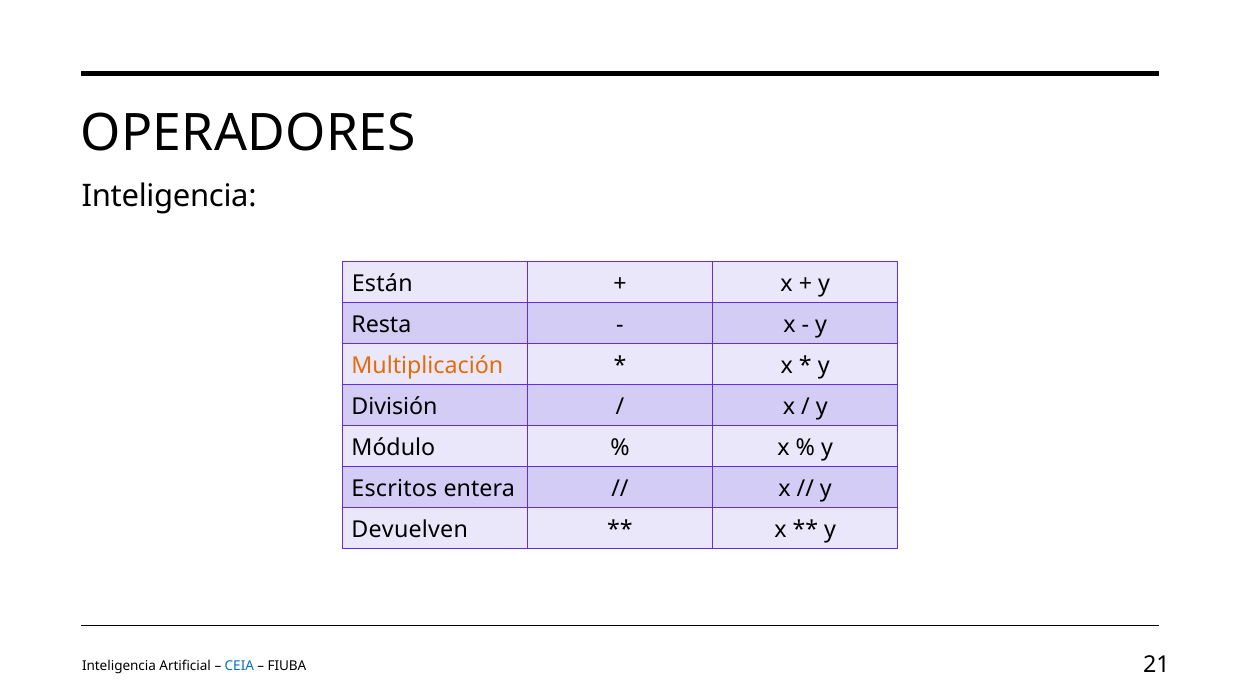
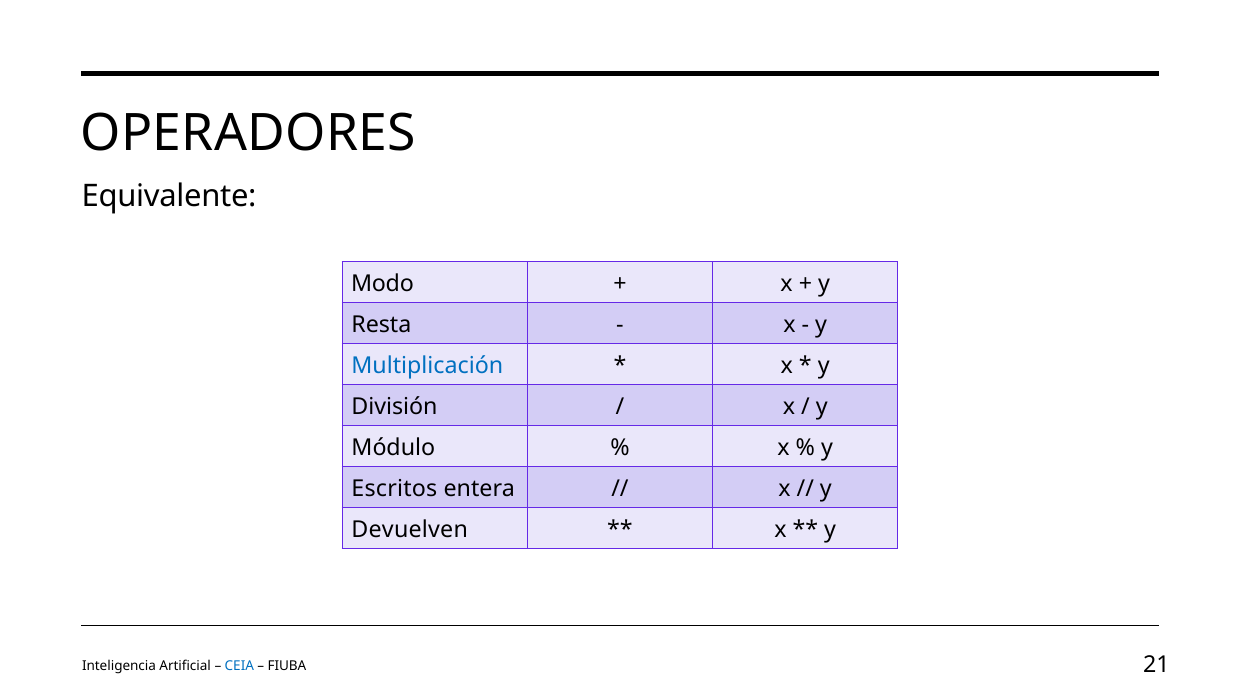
Inteligencia at (169, 196): Inteligencia -> Equivalente
Están: Están -> Modo
Multiplicación colour: orange -> blue
